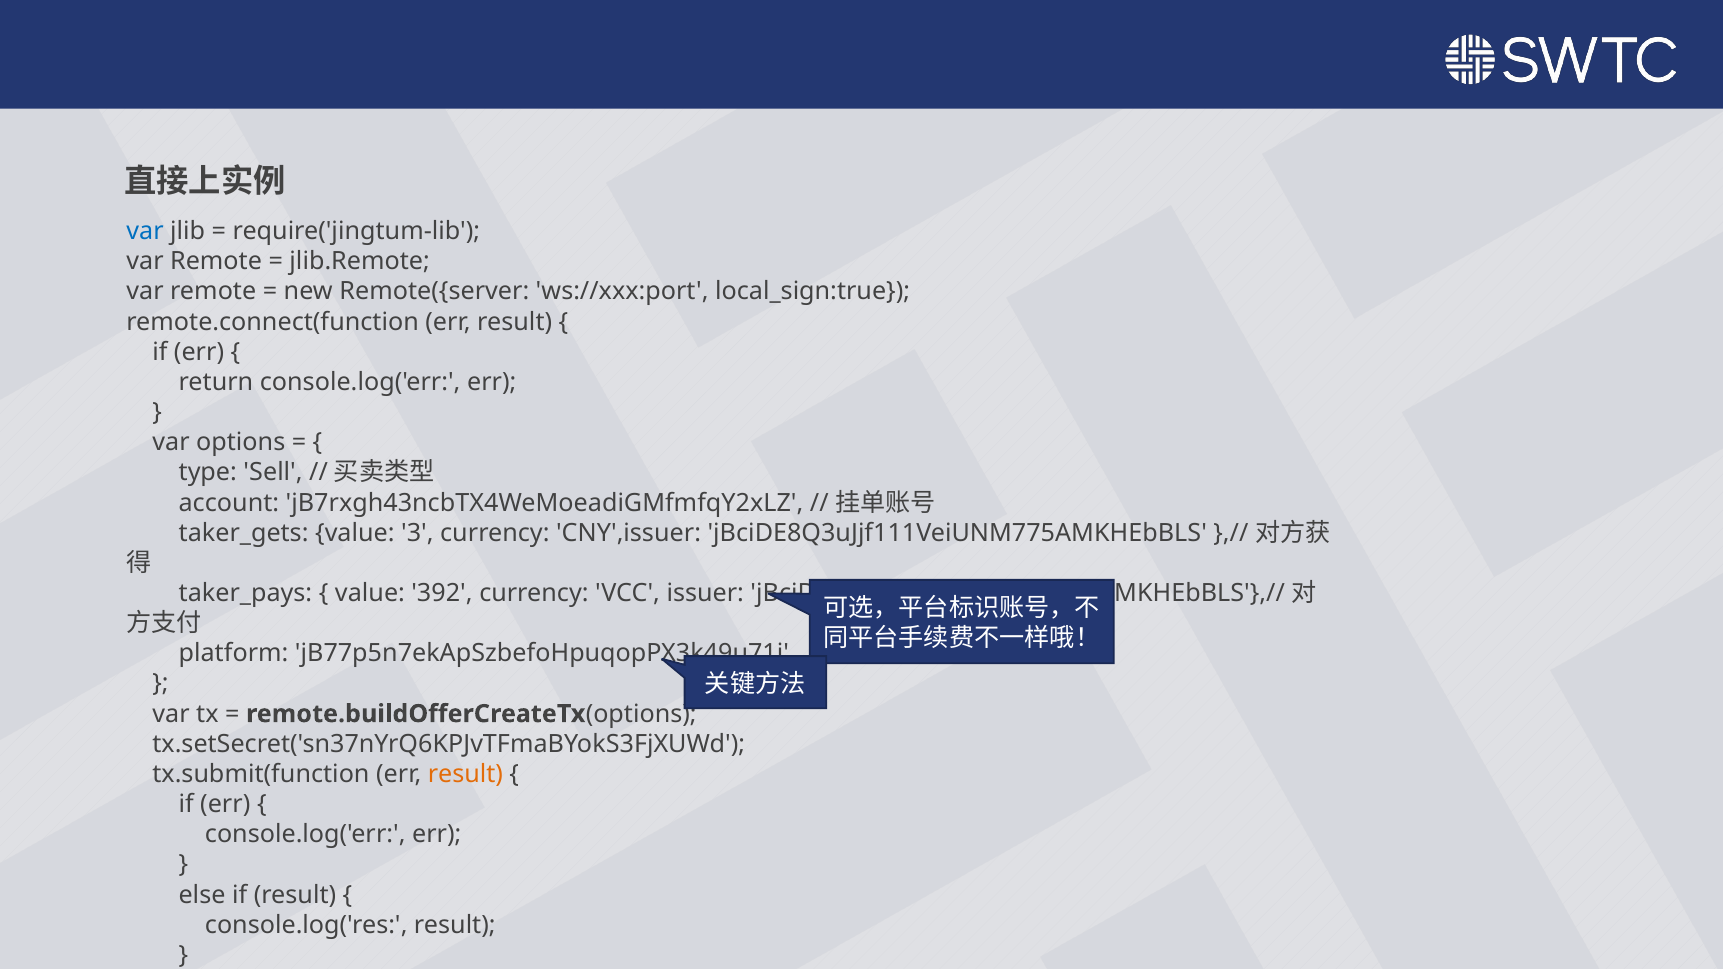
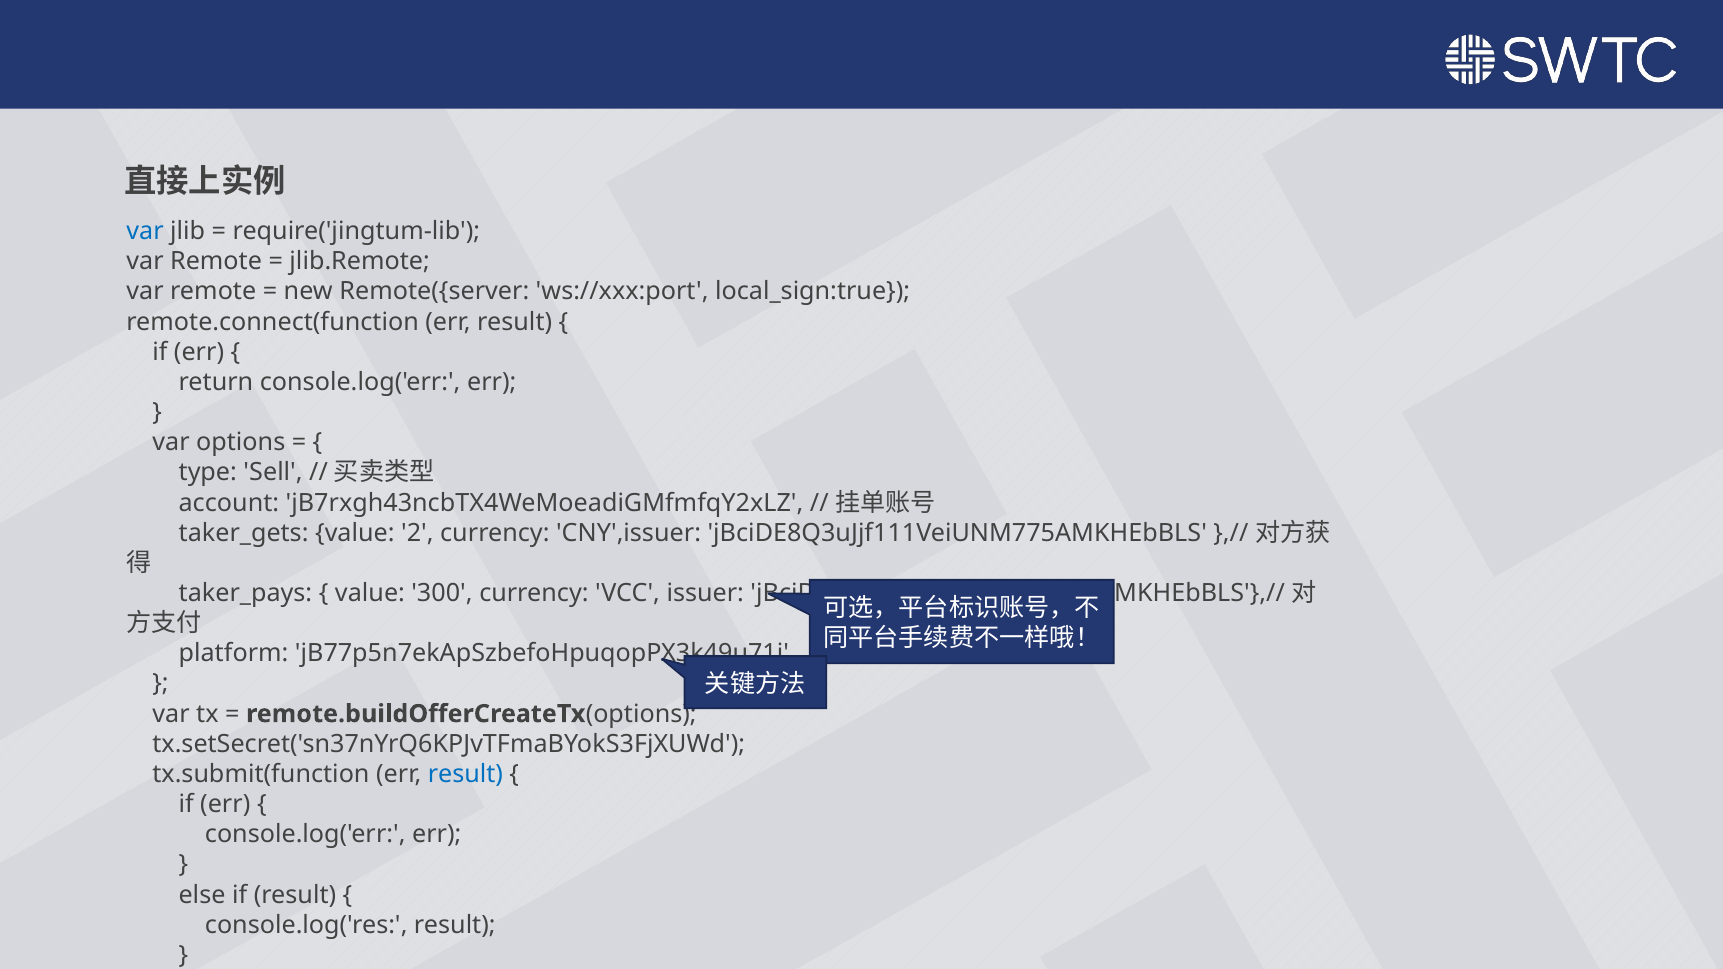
3: 3 -> 2
392: 392 -> 300
result at (465, 774) colour: orange -> blue
